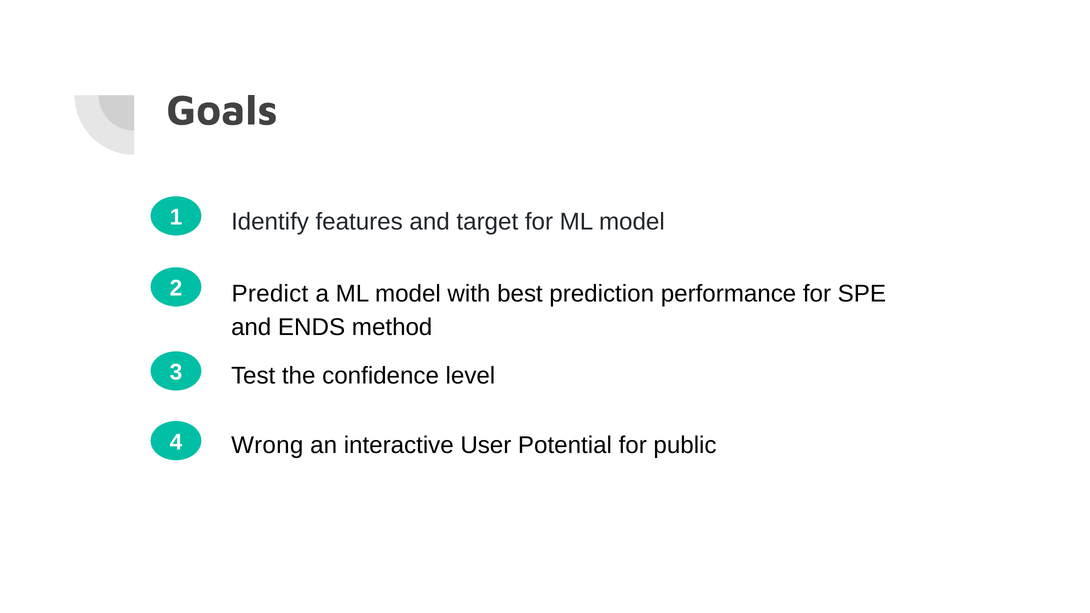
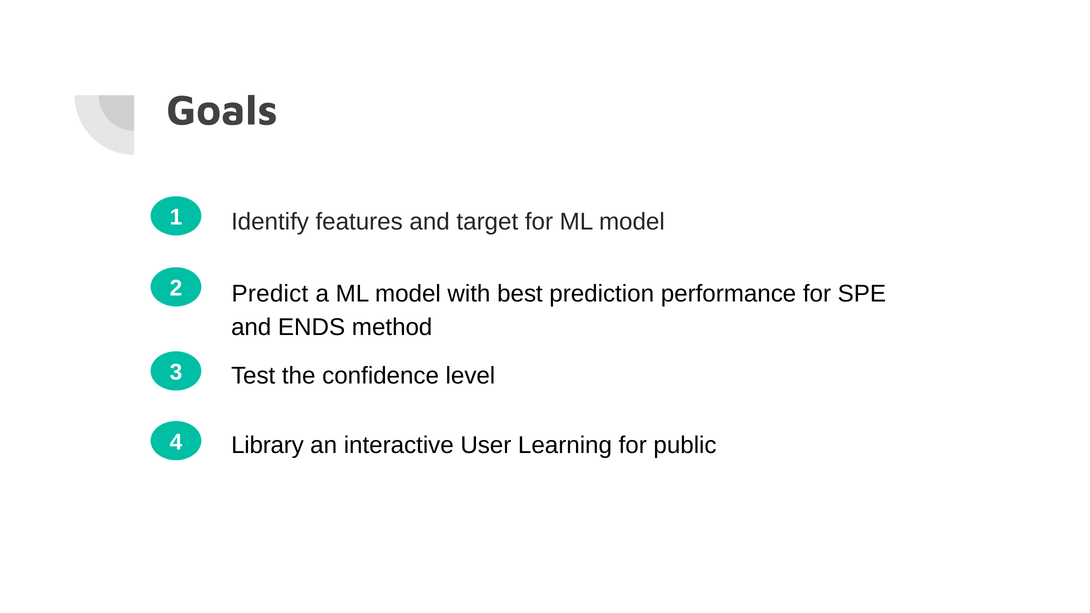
Wrong: Wrong -> Library
Potential: Potential -> Learning
